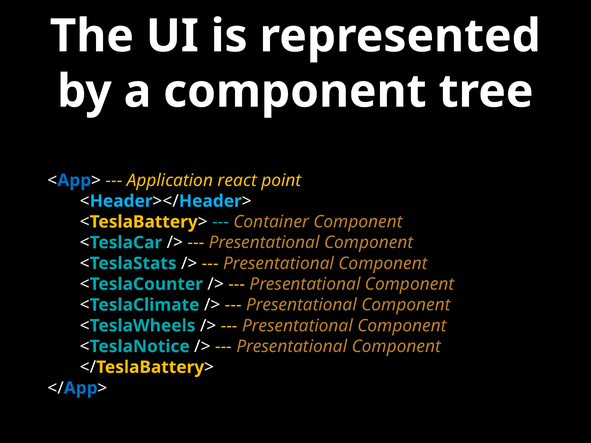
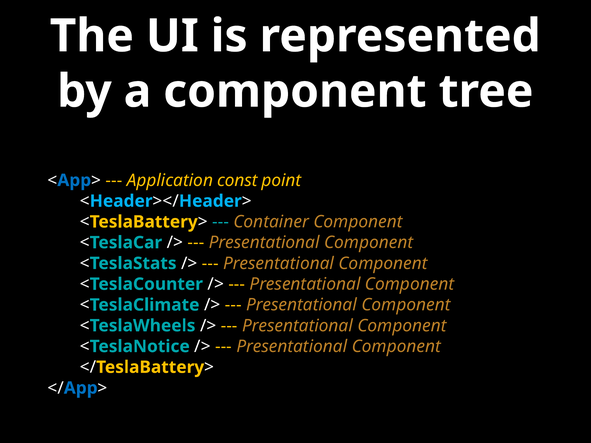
react: react -> const
